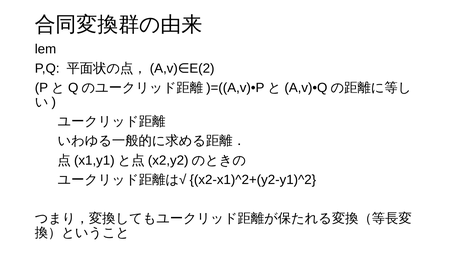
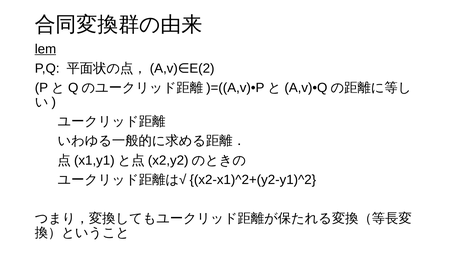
lem underline: none -> present
